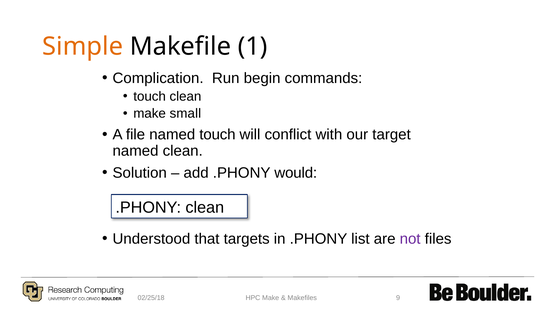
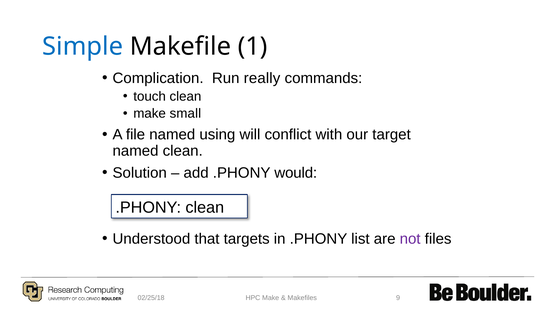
Simple colour: orange -> blue
begin: begin -> really
named touch: touch -> using
